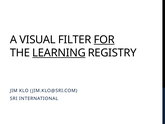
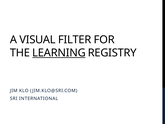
FOR underline: present -> none
